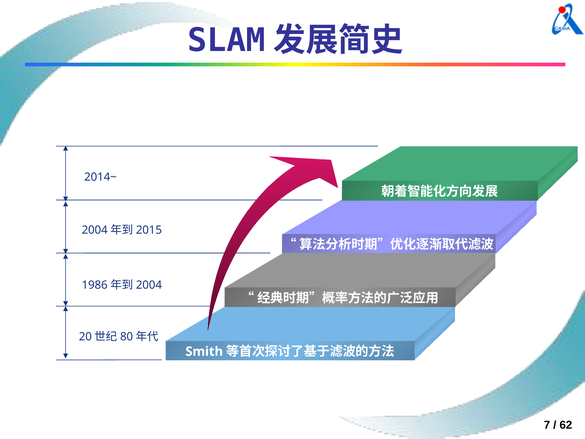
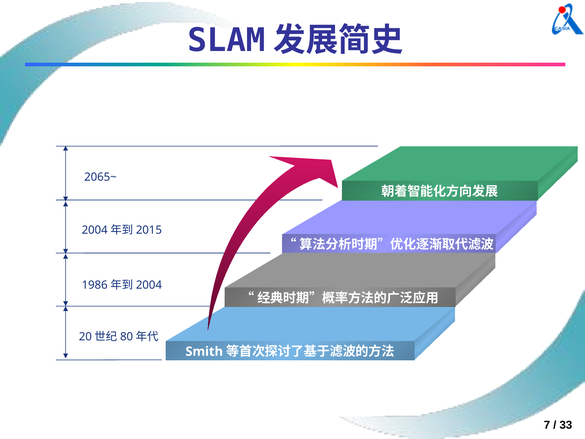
2014~: 2014~ -> 2065~
62: 62 -> 33
